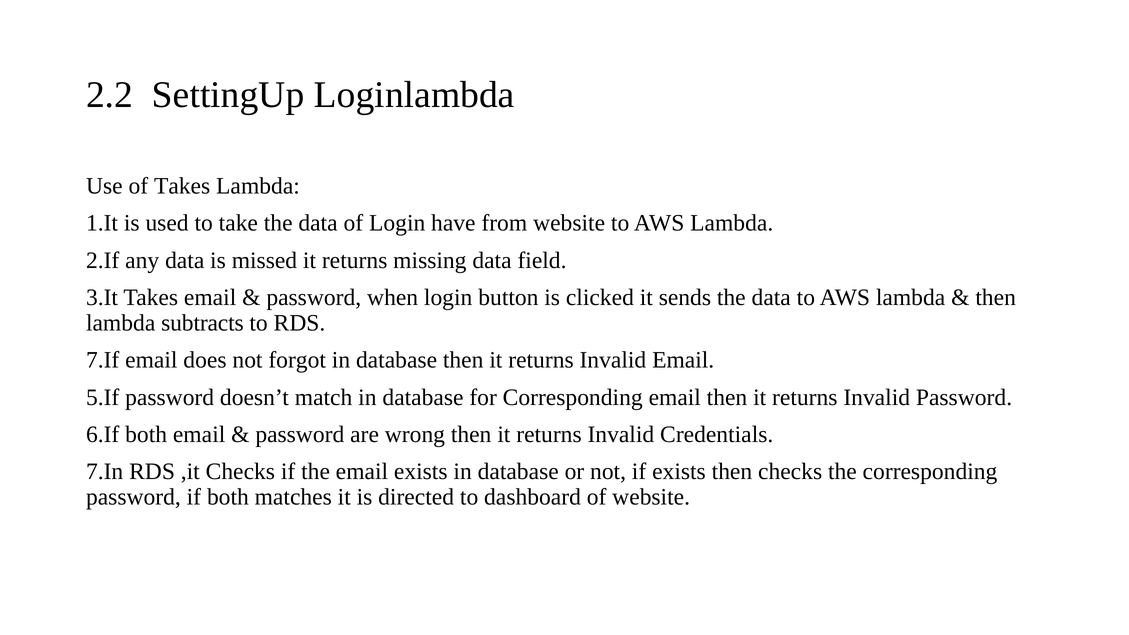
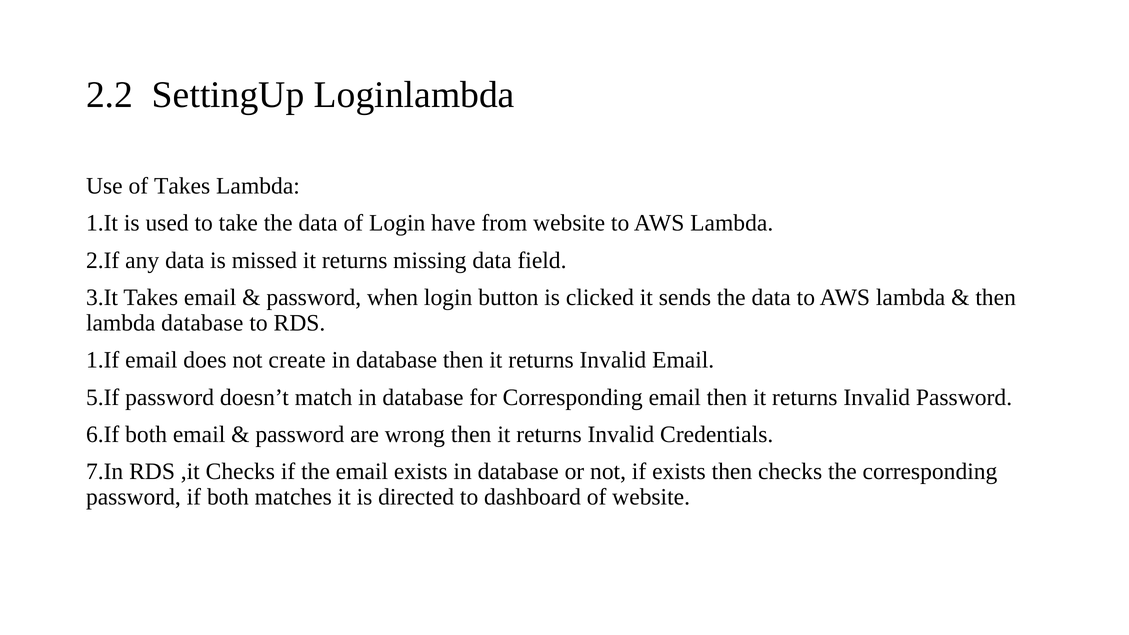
lambda subtracts: subtracts -> database
7.If: 7.If -> 1.If
forgot: forgot -> create
